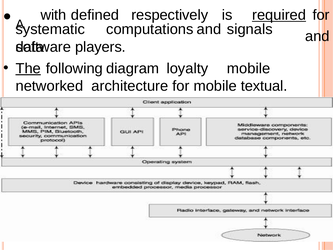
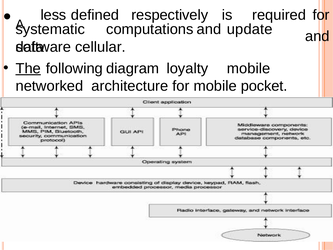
with: with -> less
required underline: present -> none
signals: signals -> update
players: players -> cellular
textual: textual -> pocket
